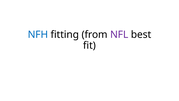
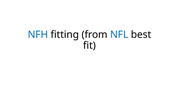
NFL colour: purple -> blue
